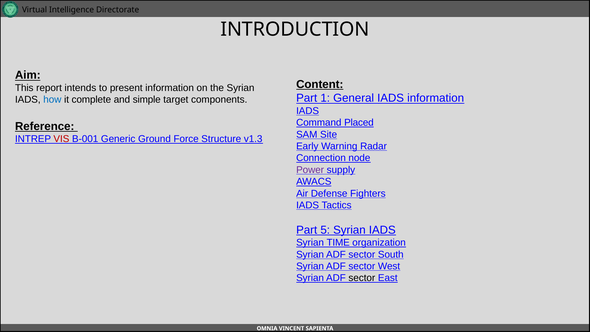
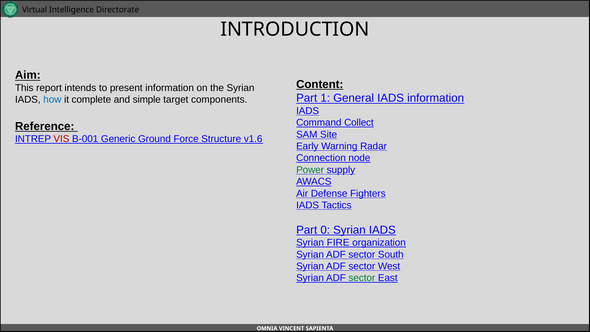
Placed: Placed -> Collect
v1.3: v1.3 -> v1.6
Power colour: purple -> green
5: 5 -> 0
TIME: TIME -> FIRE
sector at (362, 278) colour: black -> green
